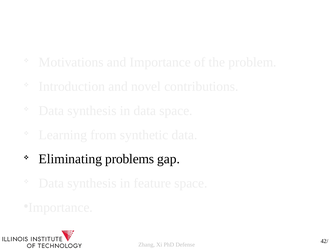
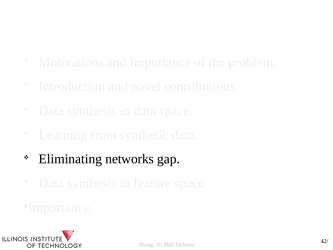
problems: problems -> networks
